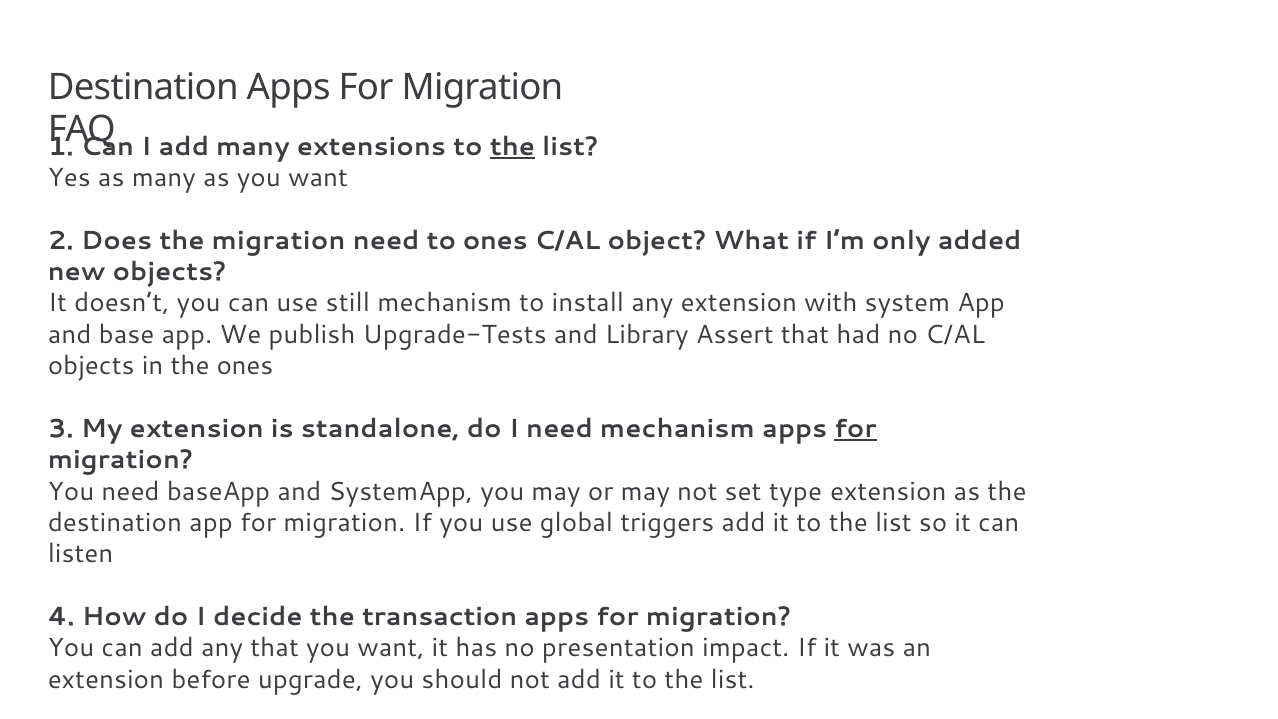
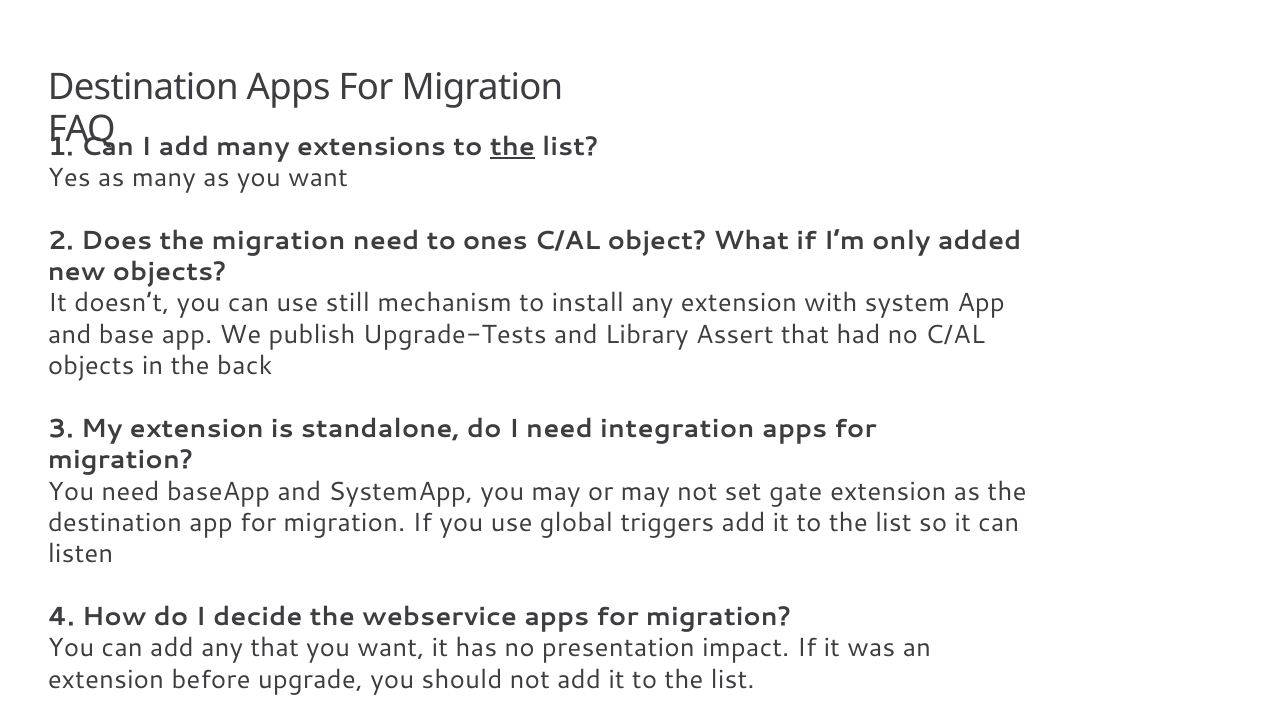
the ones: ones -> back
need mechanism: mechanism -> integration
for at (856, 429) underline: present -> none
type: type -> gate
transaction: transaction -> webservice
